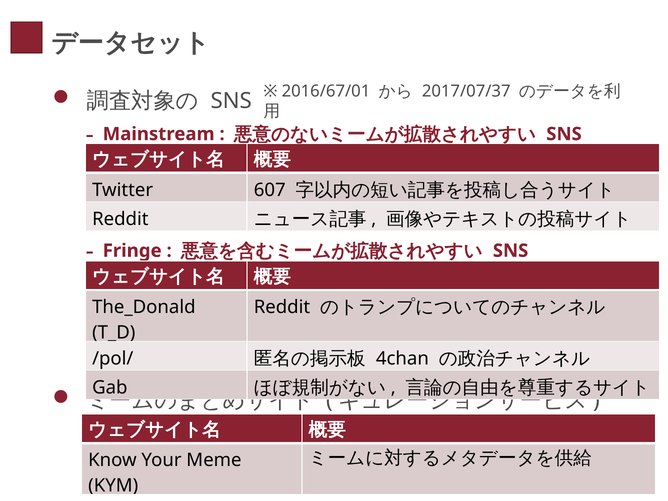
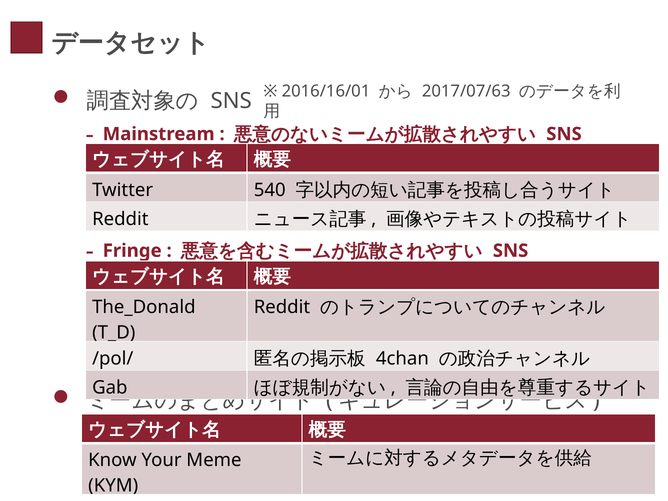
2016/67/01: 2016/67/01 -> 2016/16/01
2017/07/37: 2017/07/37 -> 2017/07/63
607: 607 -> 540
